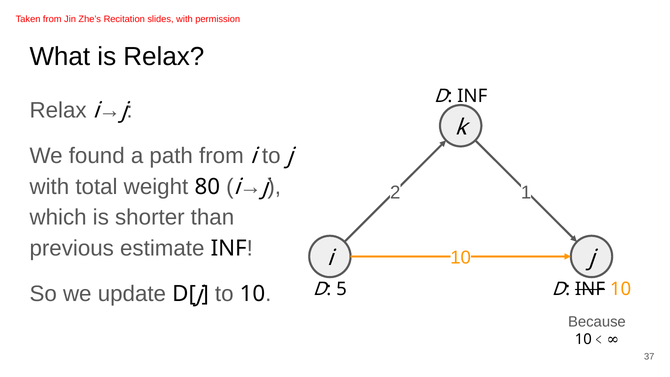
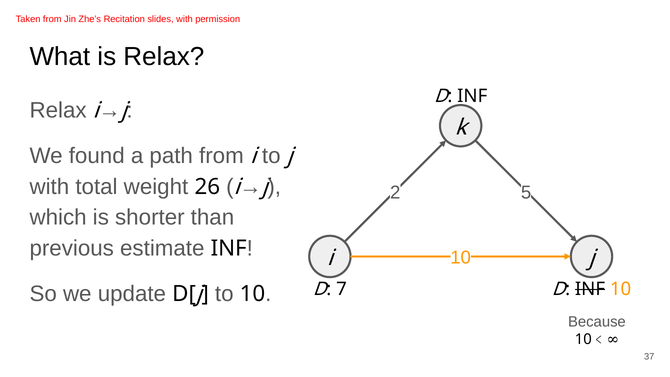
80: 80 -> 26
1: 1 -> 5
5: 5 -> 7
